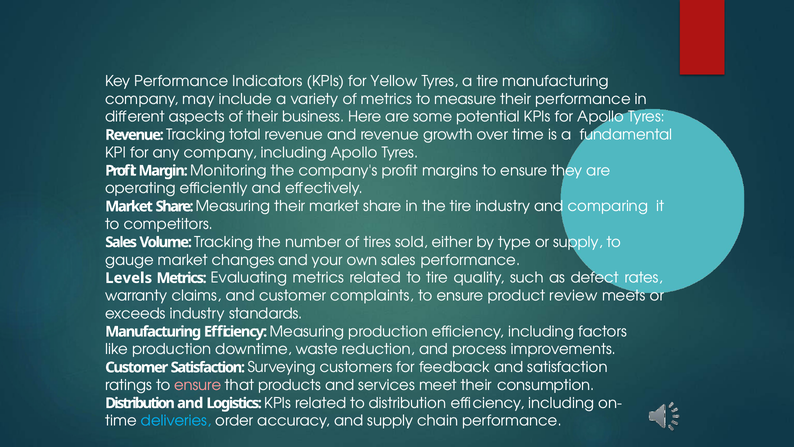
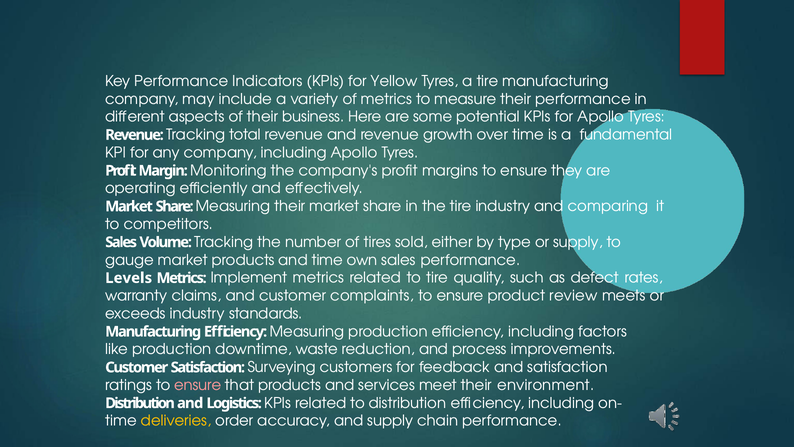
market changes: changes -> products
and your: your -> time
Evaluating: Evaluating -> Implement
consumption: consumption -> environment
deliveries colour: light blue -> yellow
